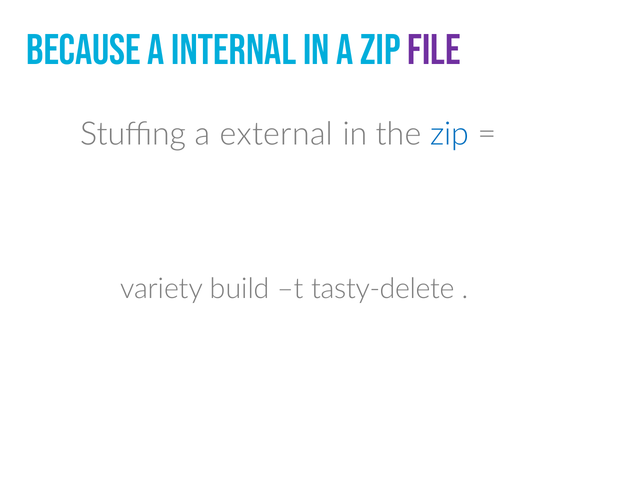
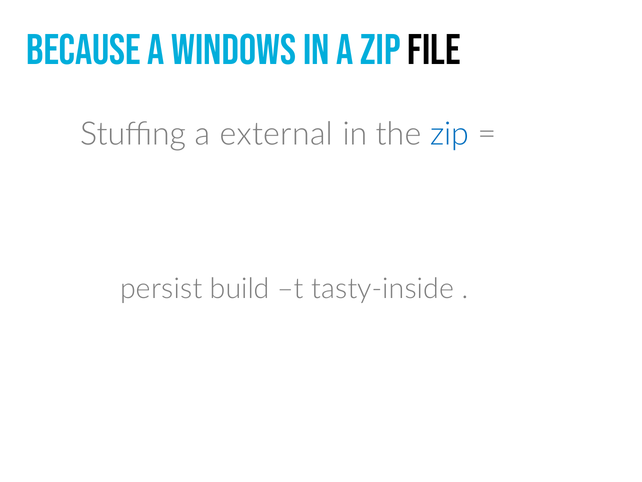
internal: internal -> windows
file colour: purple -> black
variety: variety -> persist
tasty-delete: tasty-delete -> tasty-inside
